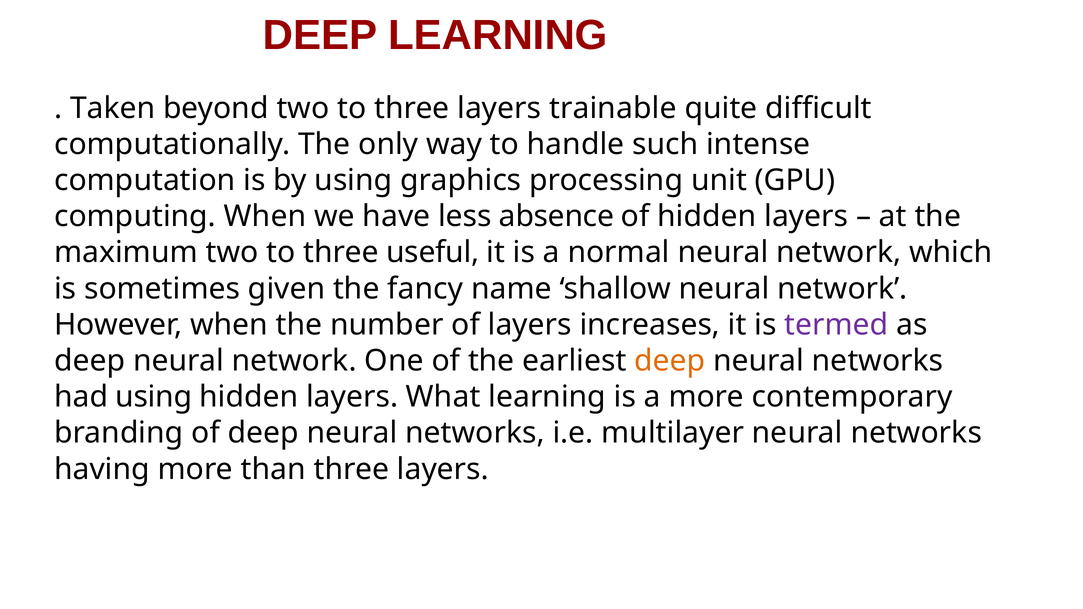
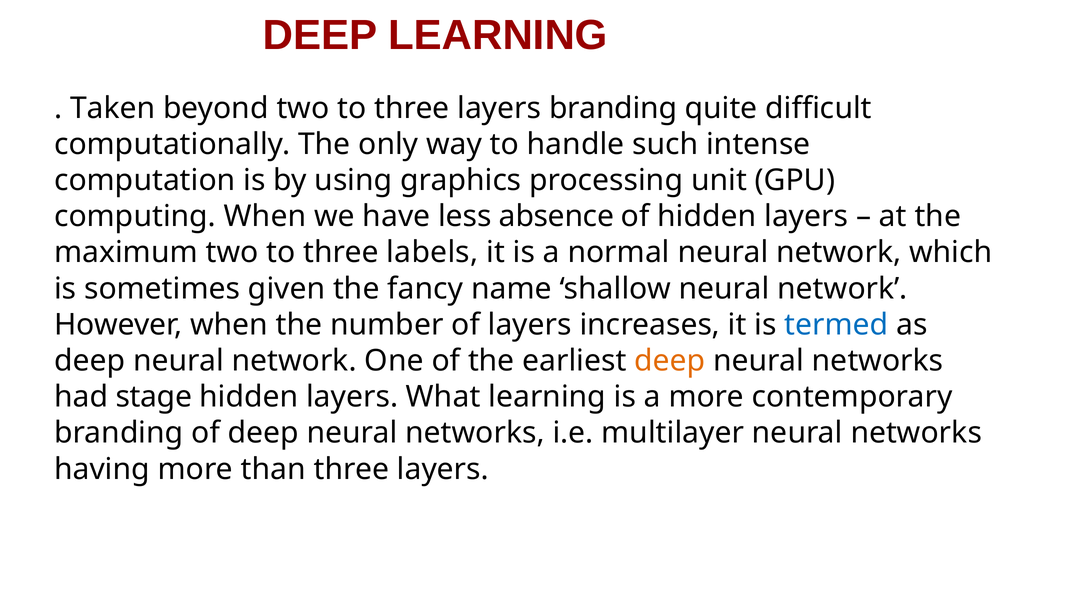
layers trainable: trainable -> branding
useful: useful -> labels
termed colour: purple -> blue
had using: using -> stage
